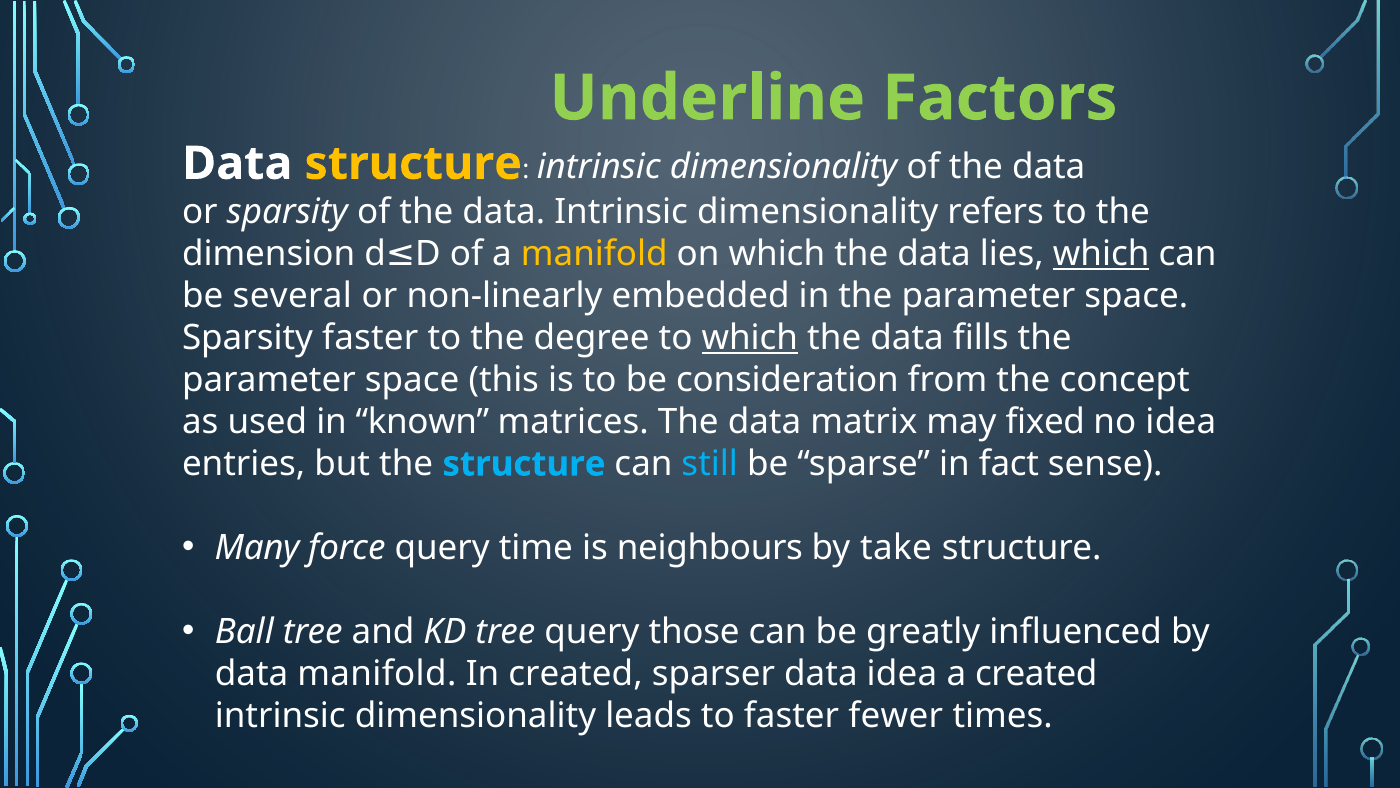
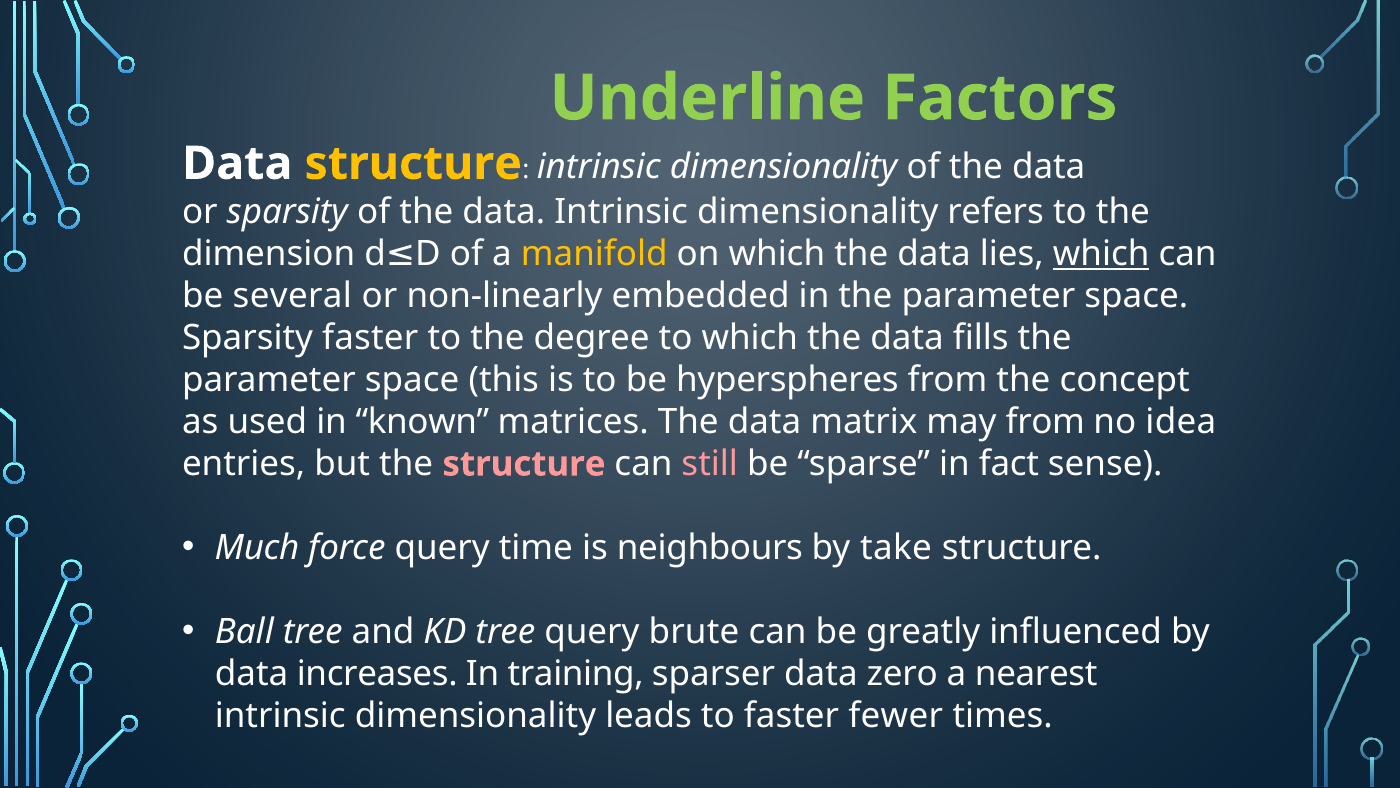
which at (750, 338) underline: present -> none
consideration: consideration -> hyperspheres
may fixed: fixed -> from
structure at (524, 464) colour: light blue -> pink
still colour: light blue -> pink
Many: Many -> Much
those: those -> brute
data manifold: manifold -> increases
In created: created -> training
data idea: idea -> zero
a created: created -> nearest
